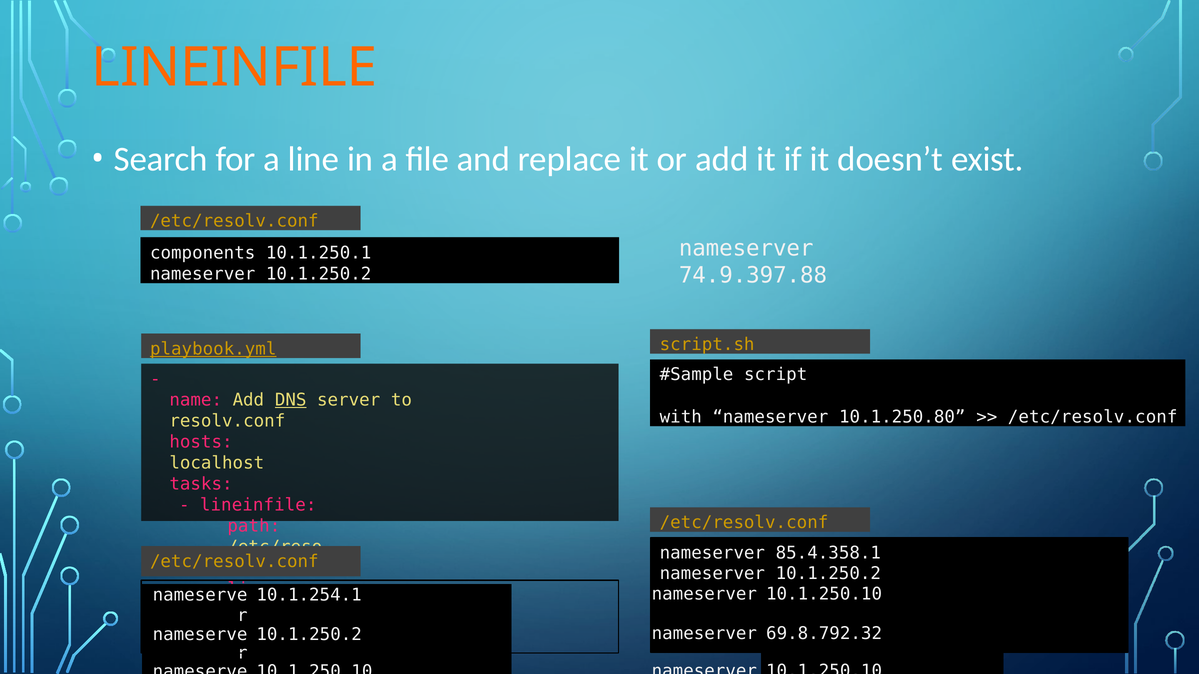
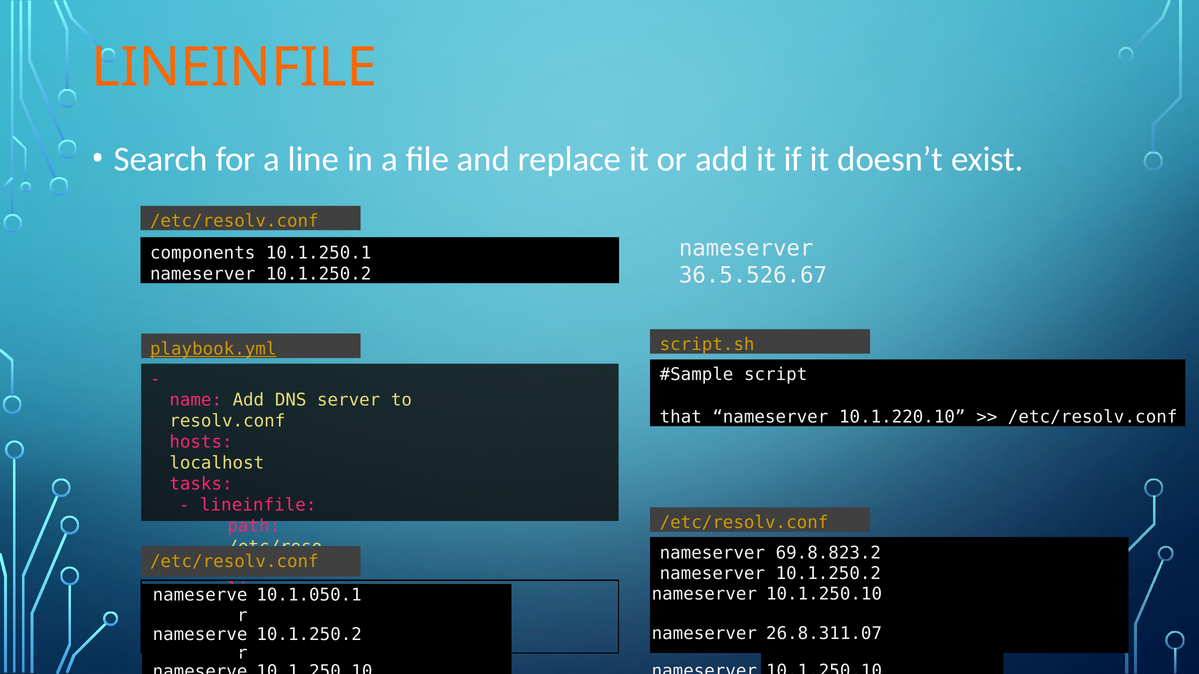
74.9.397.88: 74.9.397.88 -> 36.5.526.67
DNS underline: present -> none
with: with -> that
10.1.250.80: 10.1.250.80 -> 10.1.220.10
85.4.358.1: 85.4.358.1 -> 69.8.823.2
10.1.254.1: 10.1.254.1 -> 10.1.050.1
69.8.792.32: 69.8.792.32 -> 26.8.311.07
